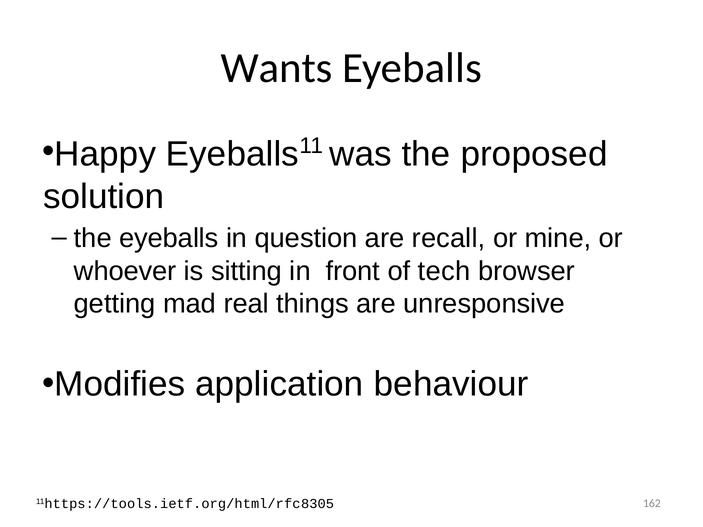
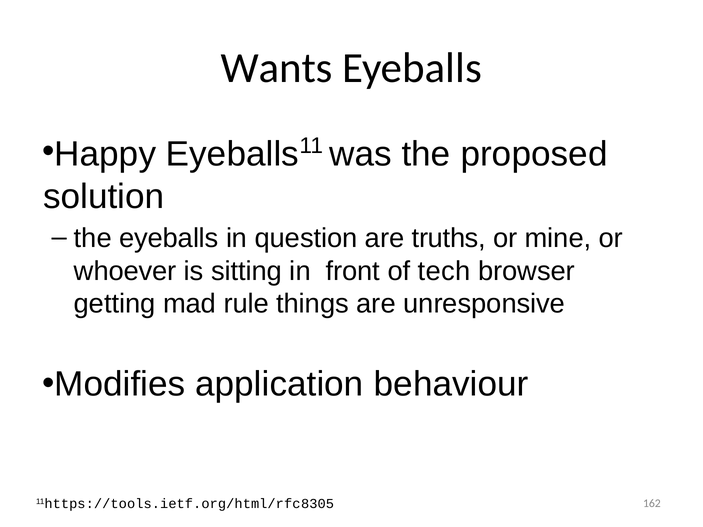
recall: recall -> truths
real: real -> rule
